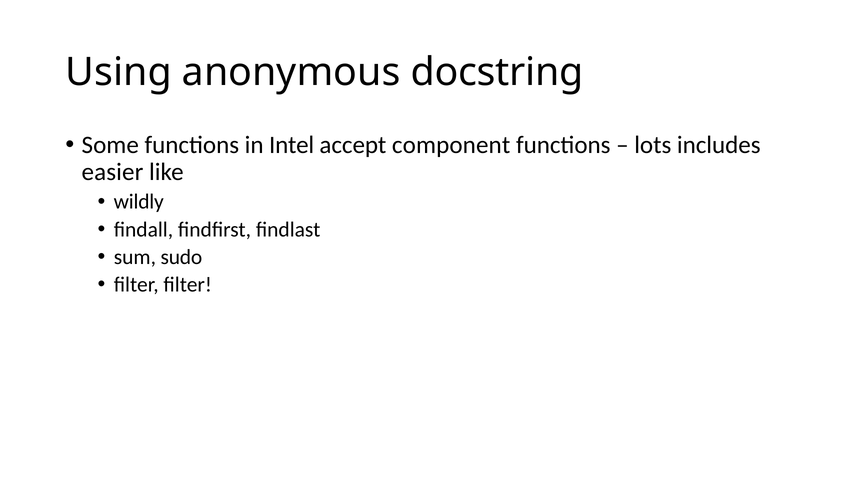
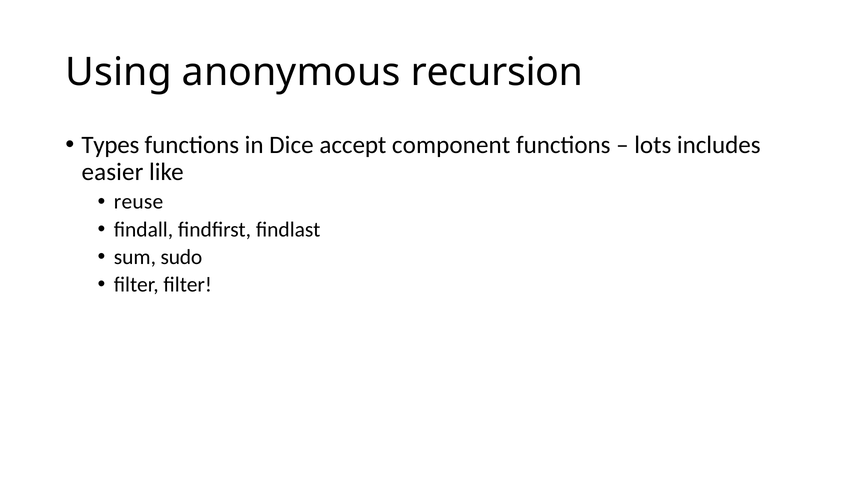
docstring: docstring -> recursion
Some: Some -> Types
Intel: Intel -> Dice
wildly: wildly -> reuse
